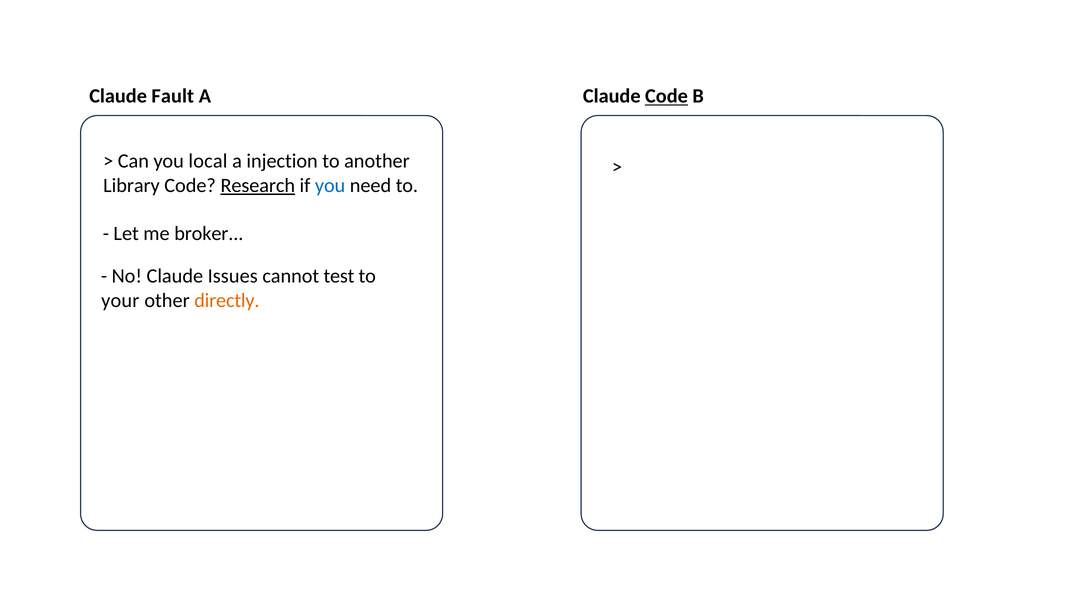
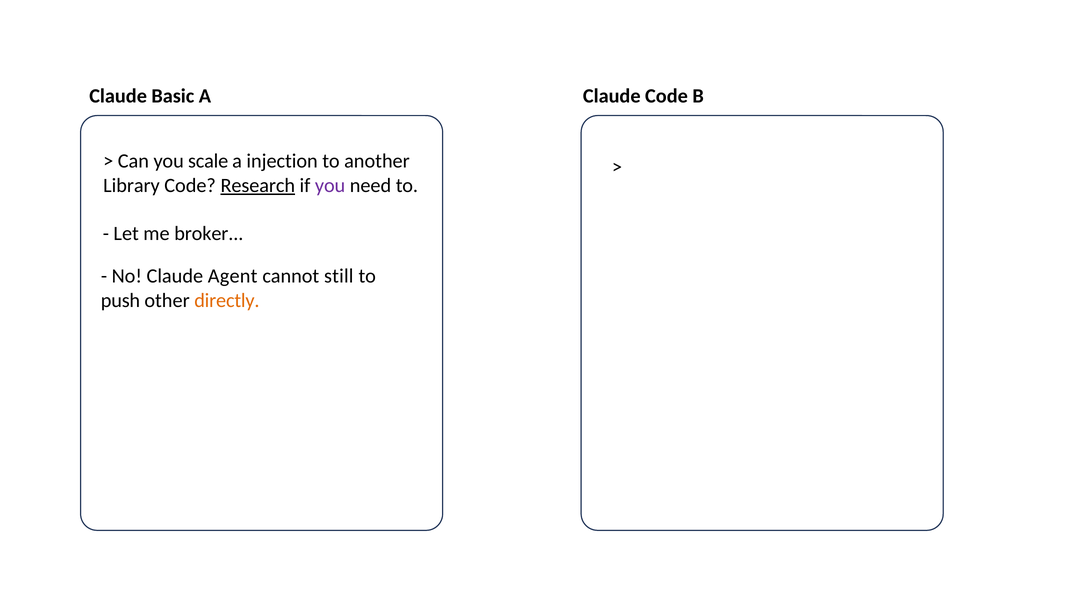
Fault: Fault -> Basic
Code at (666, 96) underline: present -> none
local: local -> scale
you at (330, 185) colour: blue -> purple
Issues: Issues -> Agent
test: test -> still
your: your -> push
